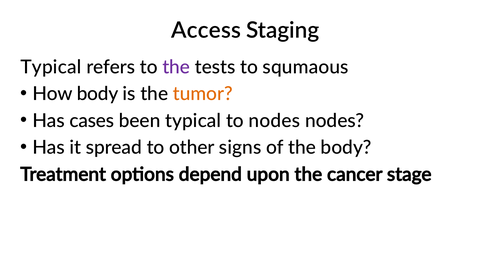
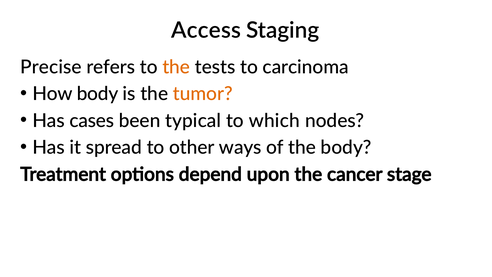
Typical at (51, 67): Typical -> Precise
the at (176, 67) colour: purple -> orange
squmaous: squmaous -> carcinoma
to nodes: nodes -> which
signs: signs -> ways
